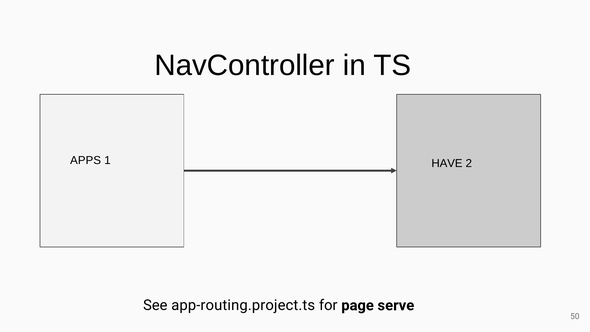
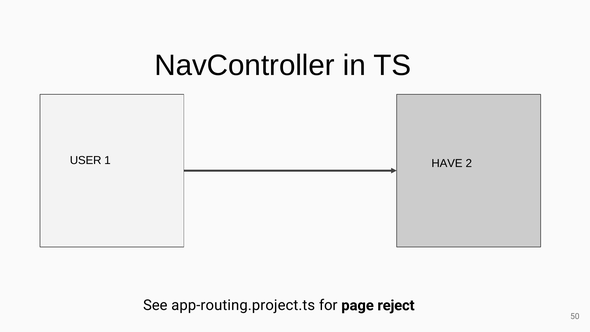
APPS: APPS -> USER
serve: serve -> reject
